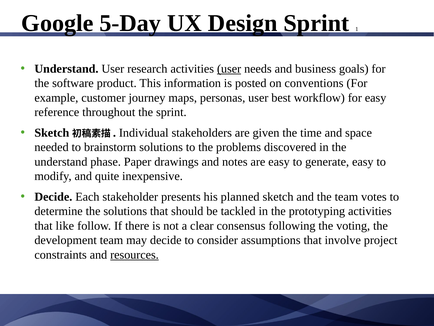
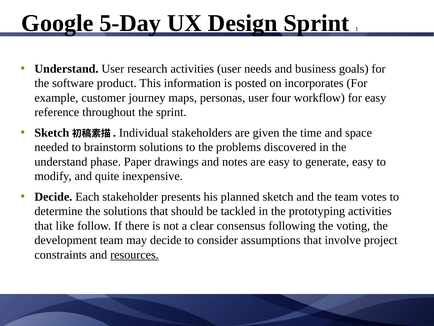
user at (229, 69) underline: present -> none
conventions: conventions -> incorporates
best: best -> four
